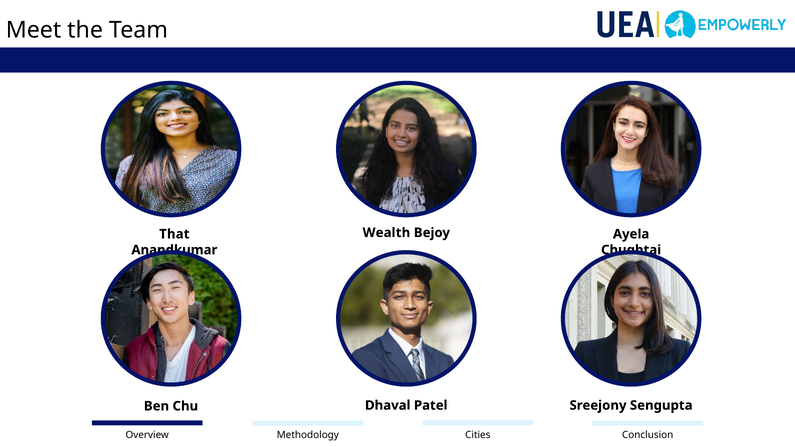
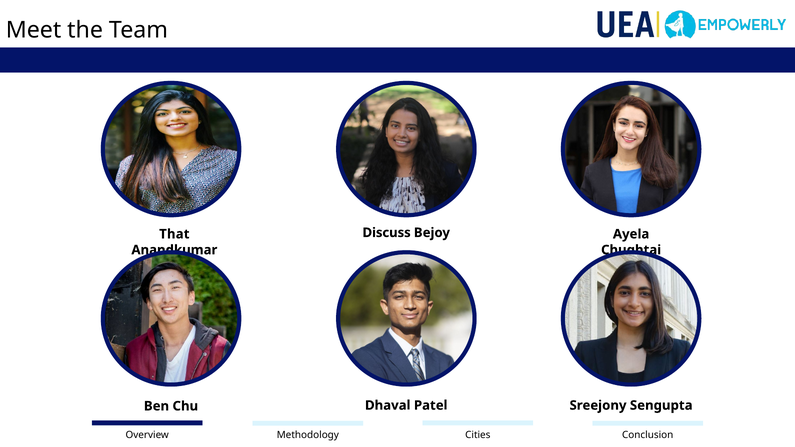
Wealth: Wealth -> Discuss
